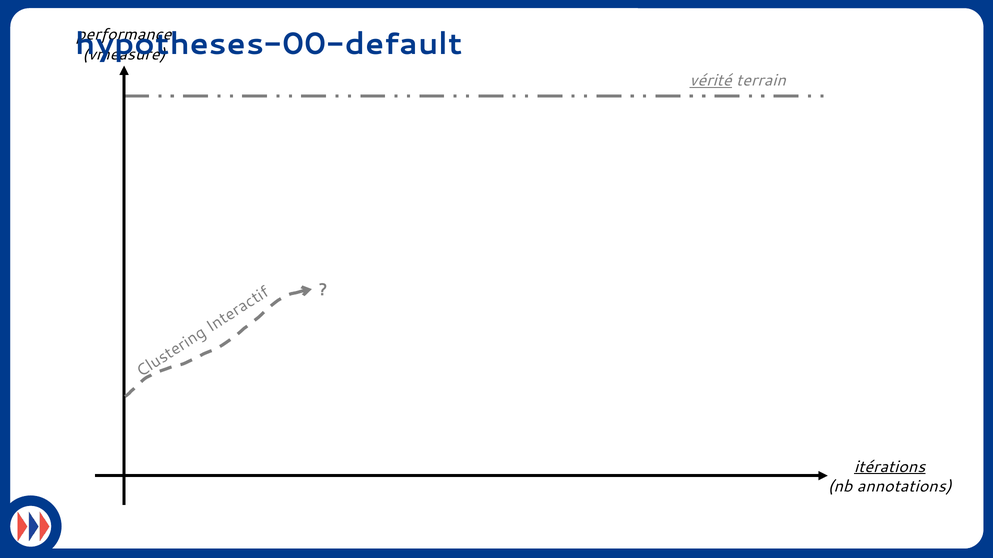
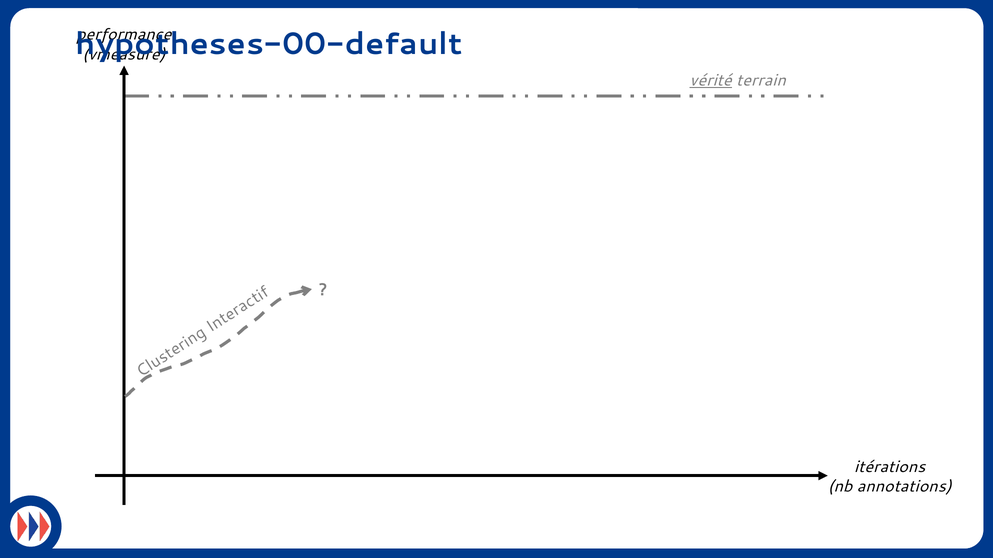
itérations underline: present -> none
